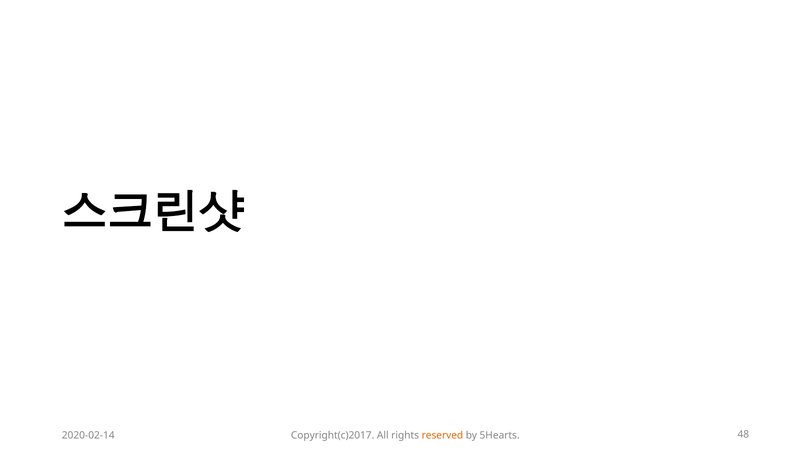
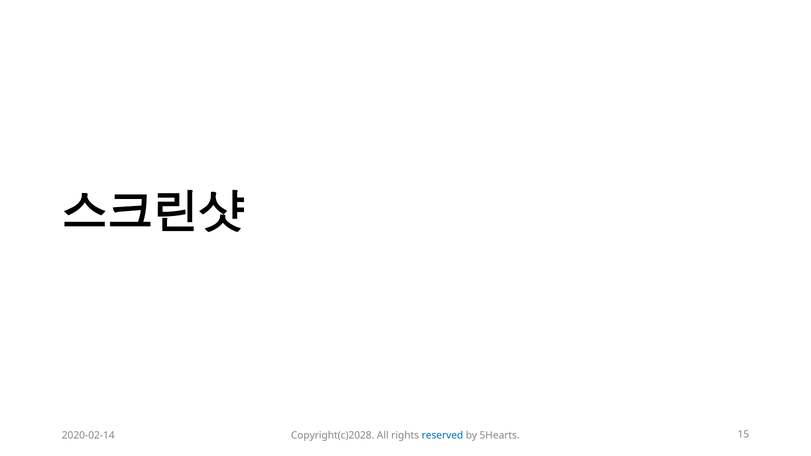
Copyright(c)2017: Copyright(c)2017 -> Copyright(c)2028
reserved colour: orange -> blue
48: 48 -> 15
